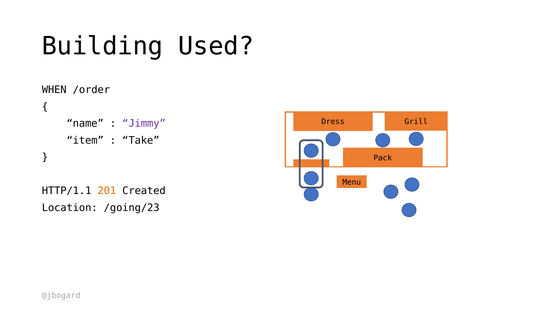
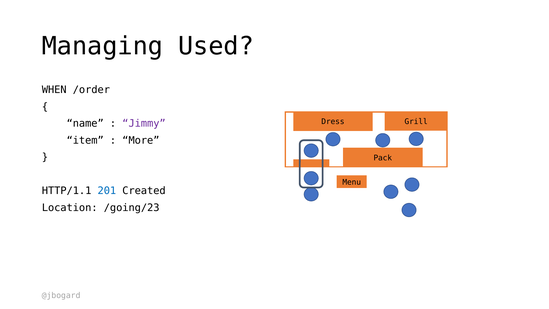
Building: Building -> Managing
Take: Take -> More
201 colour: orange -> blue
